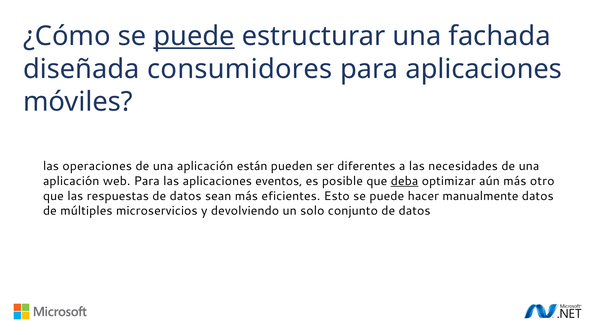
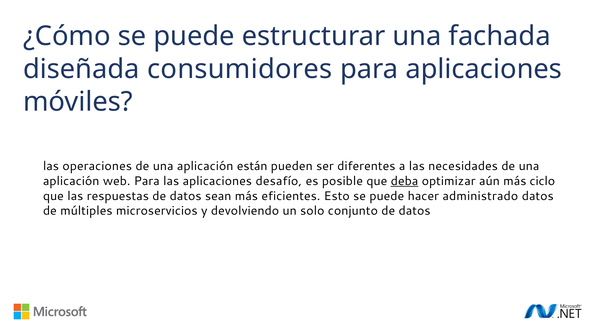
puede at (194, 36) underline: present -> none
eventos: eventos -> desafío
otro: otro -> ciclo
manualmente: manualmente -> administrado
